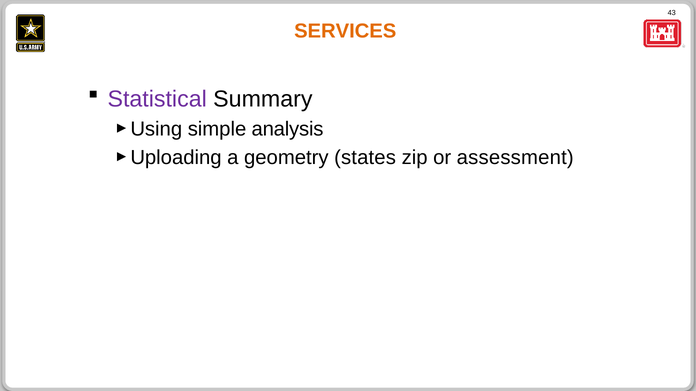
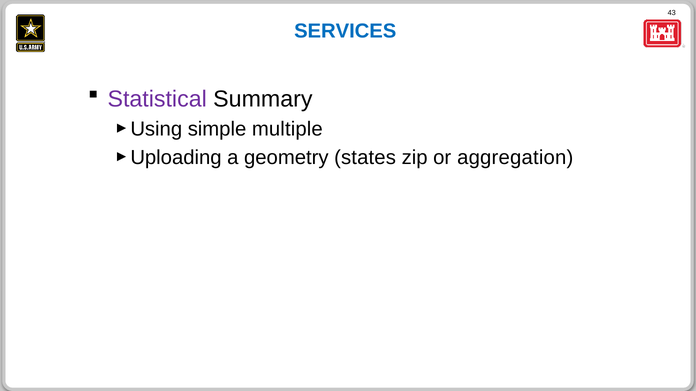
SERVICES colour: orange -> blue
analysis: analysis -> multiple
assessment: assessment -> aggregation
